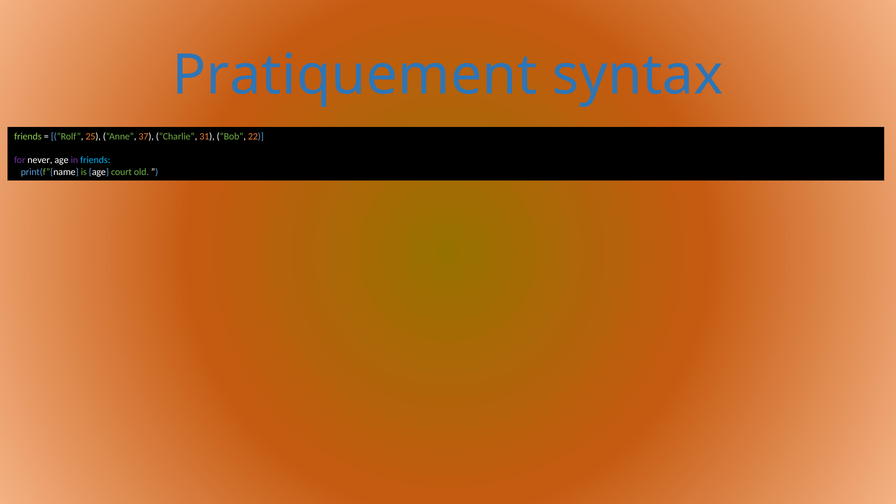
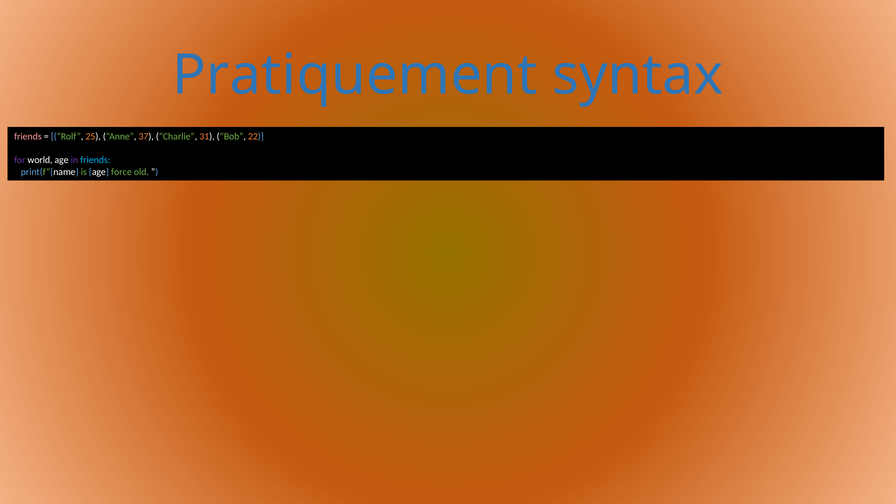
friends at (28, 137) colour: light green -> pink
never: never -> world
court: court -> force
